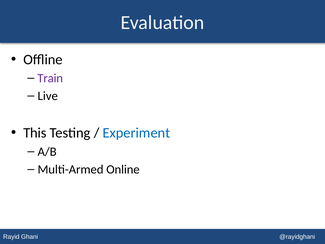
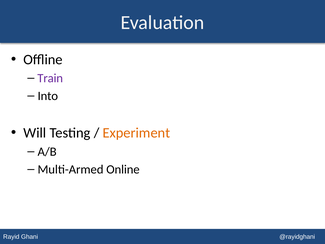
Live: Live -> Into
This: This -> Will
Experiment colour: blue -> orange
